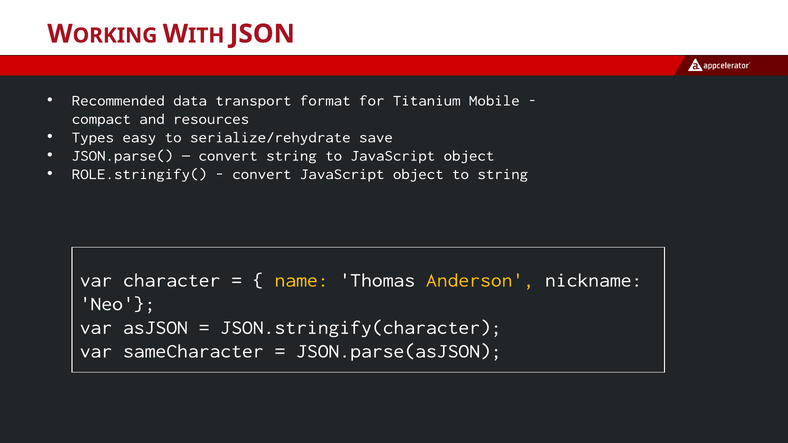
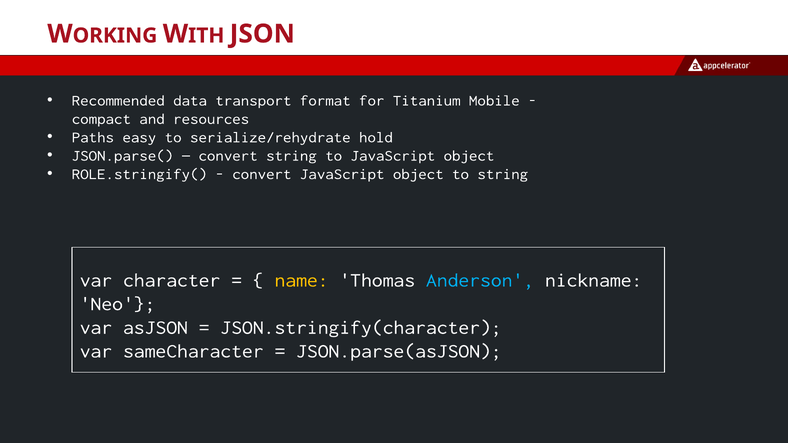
Types: Types -> Paths
save: save -> hold
Anderson colour: yellow -> light blue
